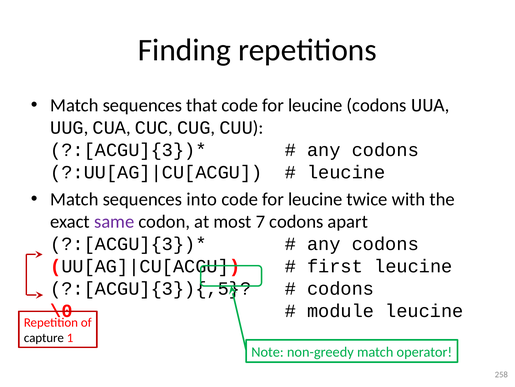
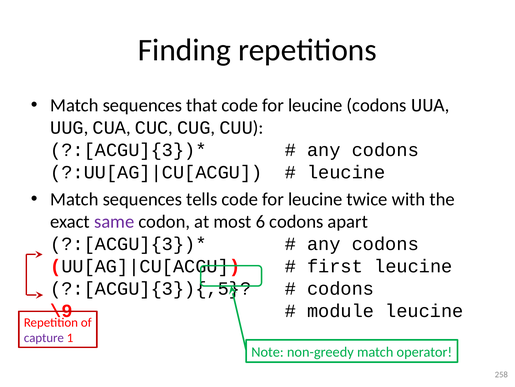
into: into -> tells
7: 7 -> 6
\0: \0 -> \9
capture colour: black -> purple
